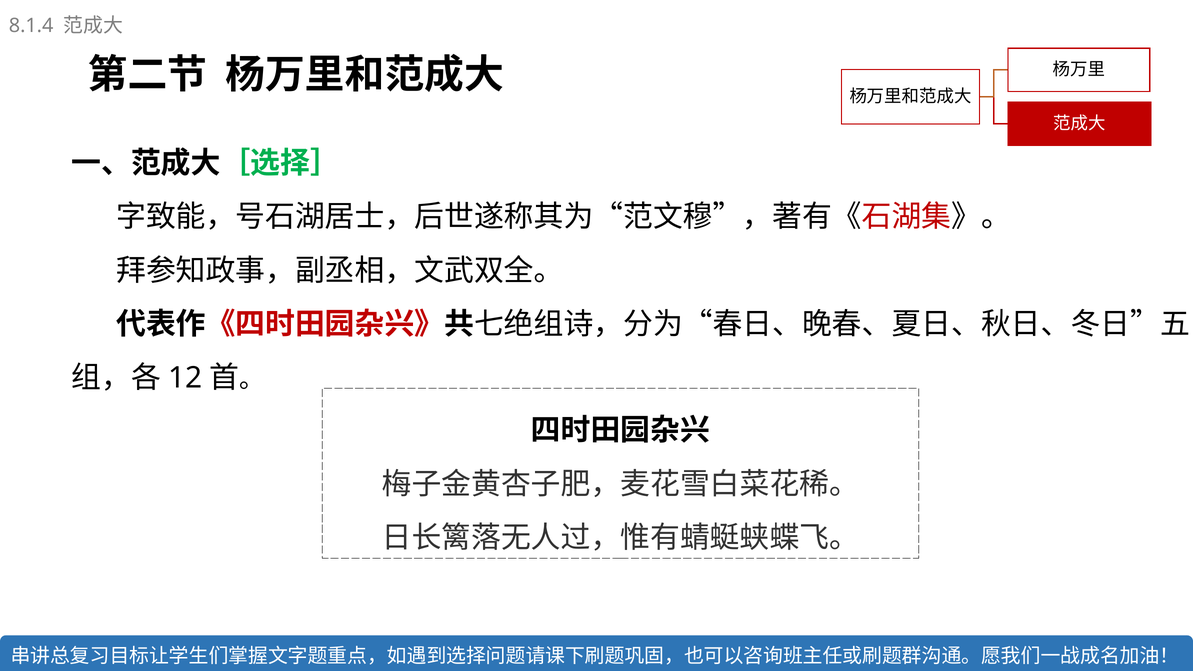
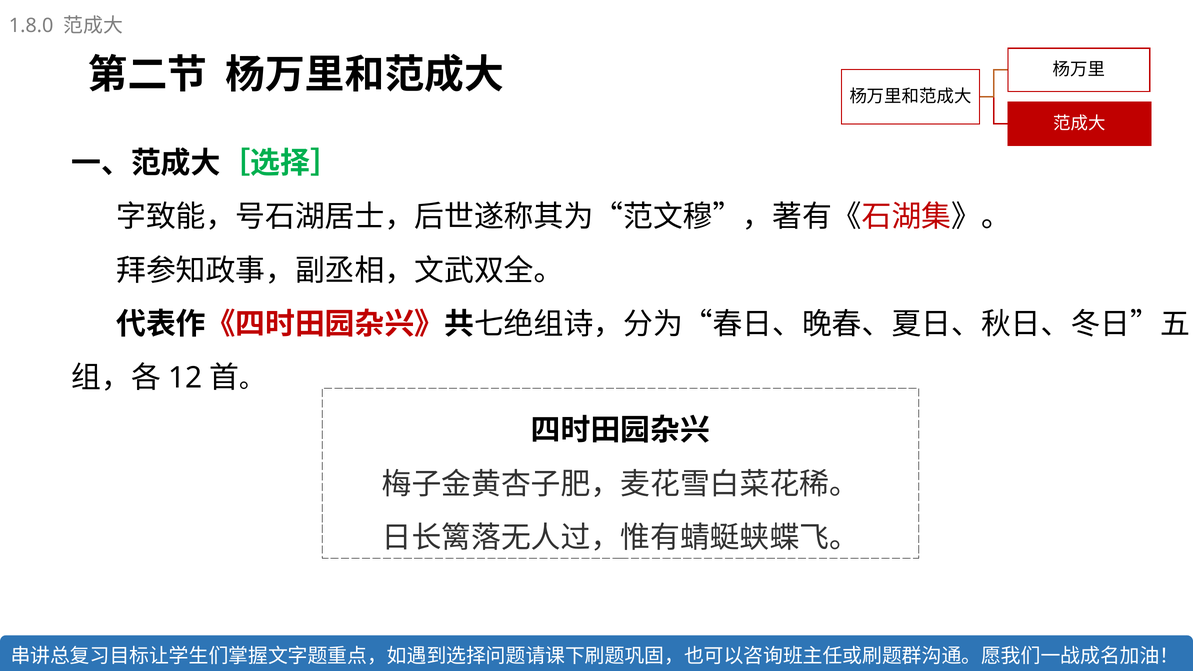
8.1.4: 8.1.4 -> 1.8.0
